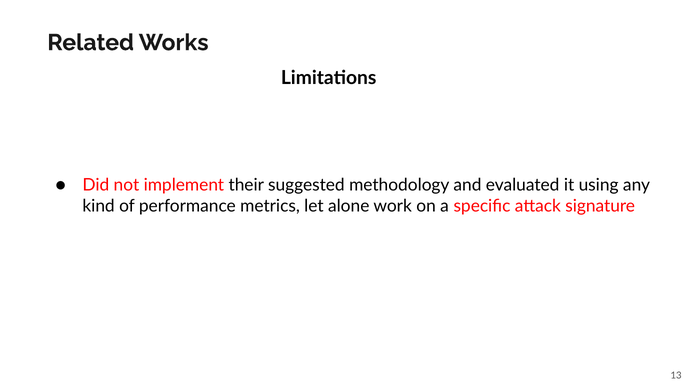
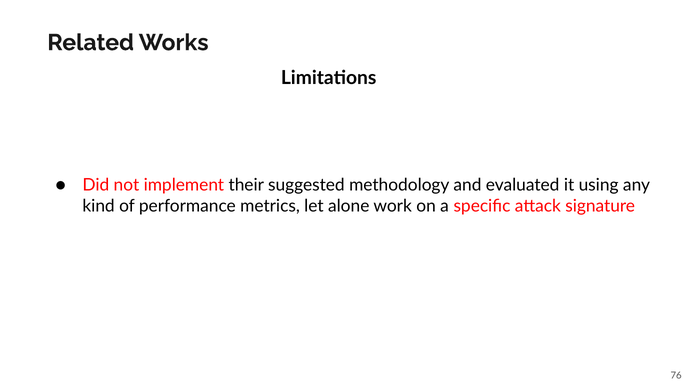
13: 13 -> 76
